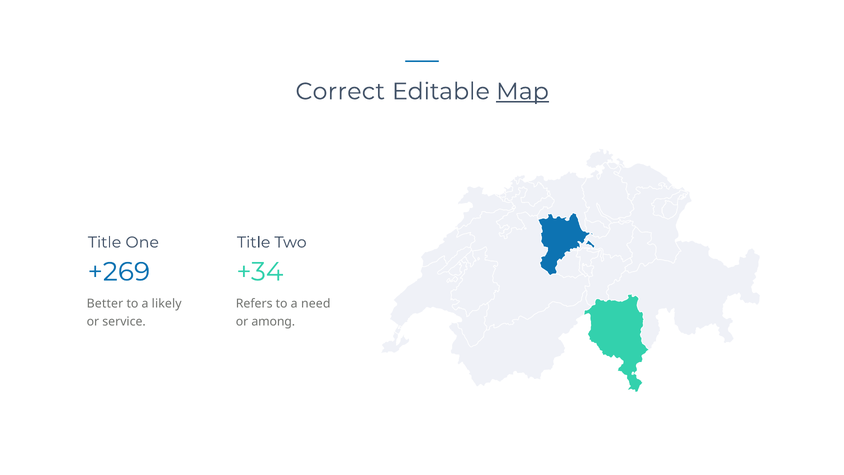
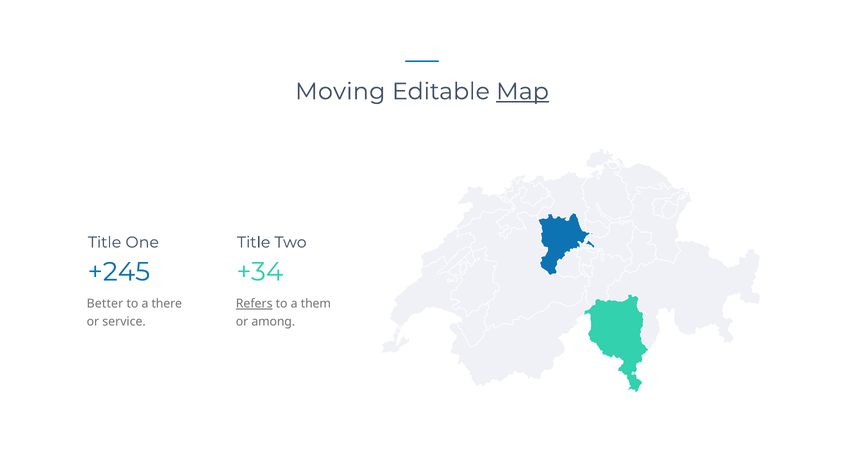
Correct: Correct -> Moving
+269: +269 -> +245
likely: likely -> there
Refers underline: none -> present
need: need -> them
